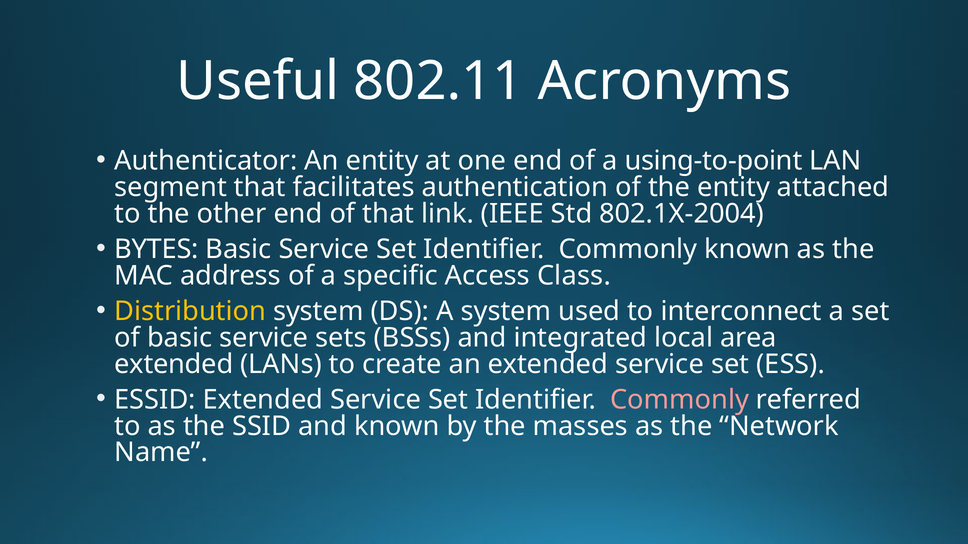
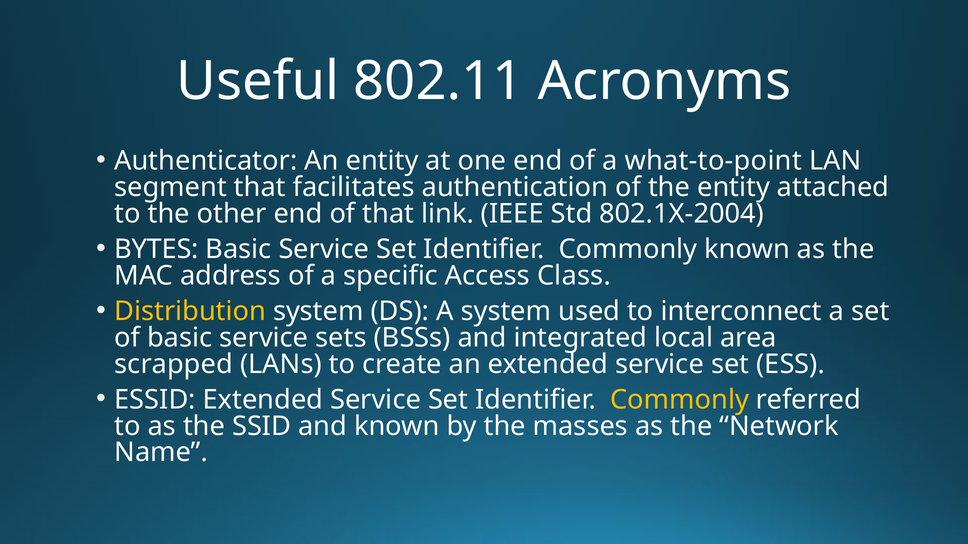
using-to-point: using-to-point -> what-to-point
extended at (174, 364): extended -> scrapped
Commonly at (680, 400) colour: pink -> yellow
